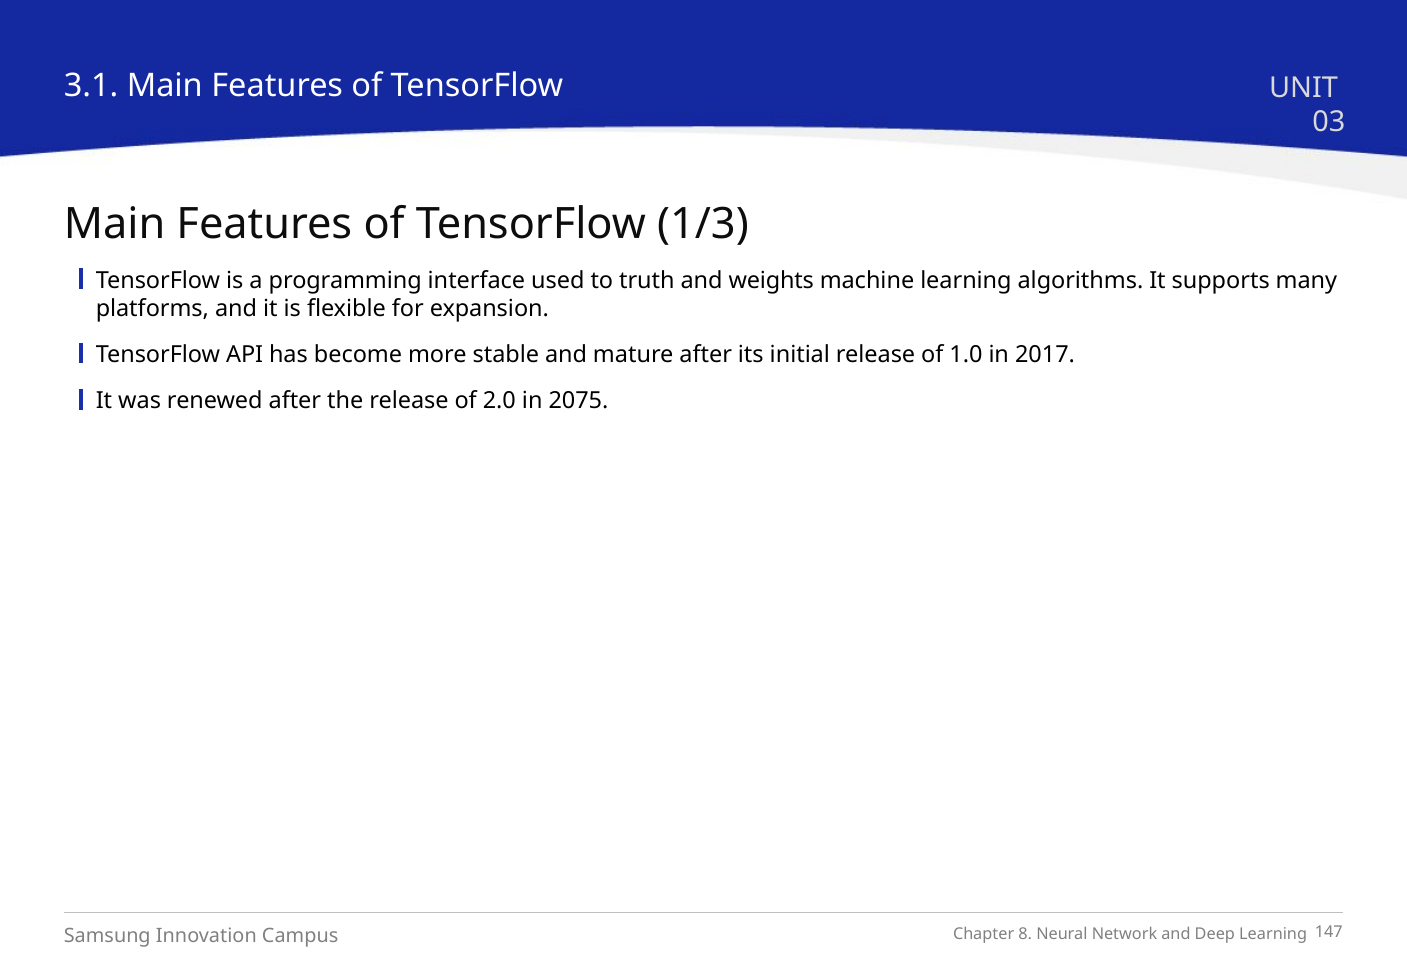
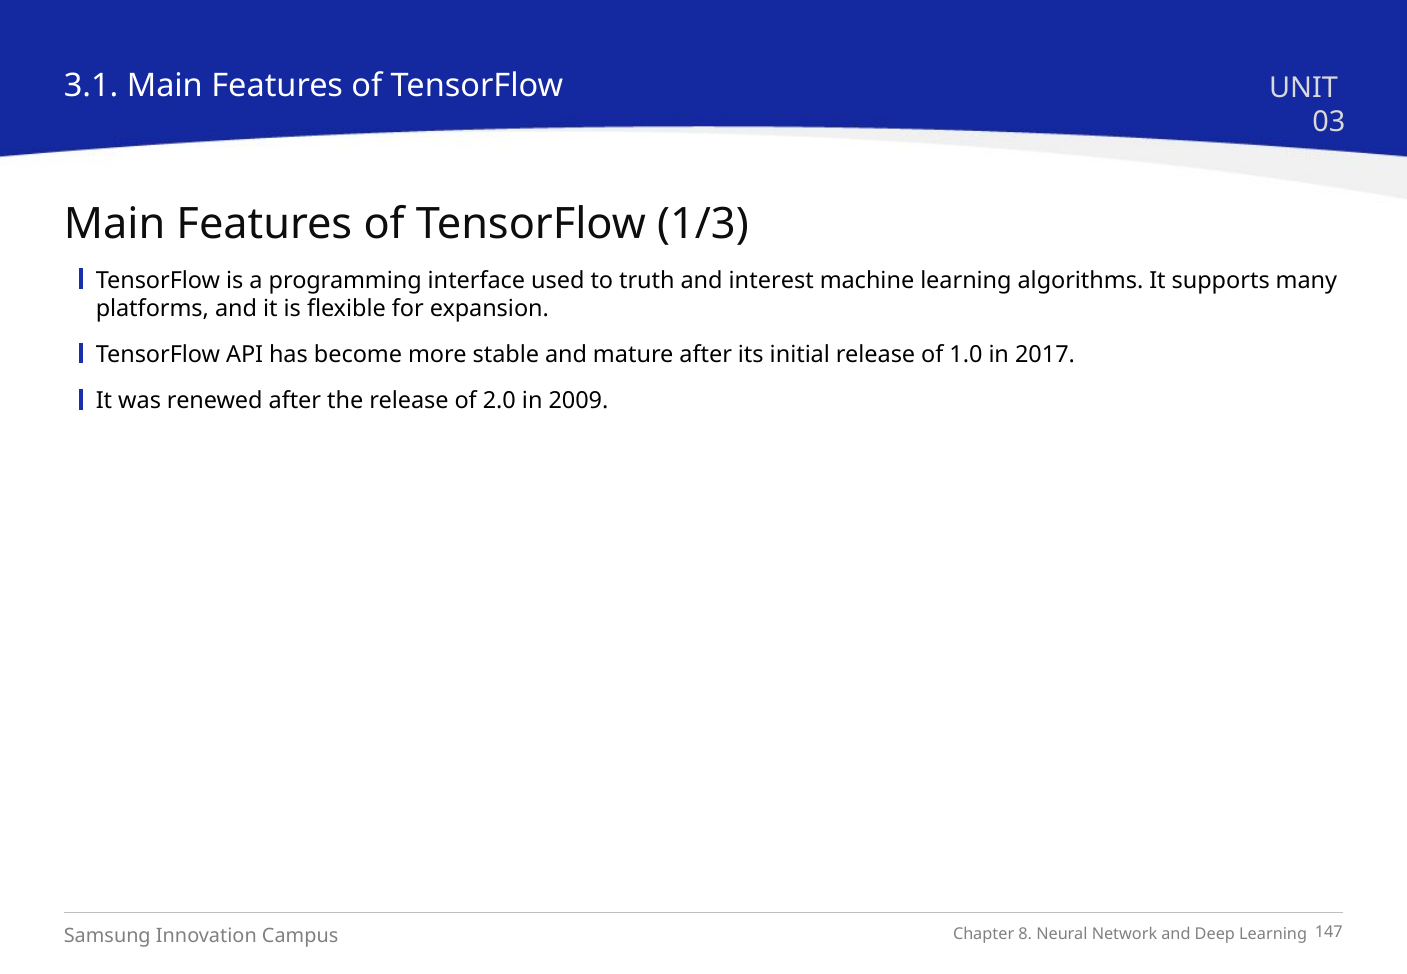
weights: weights -> interest
2075: 2075 -> 2009
